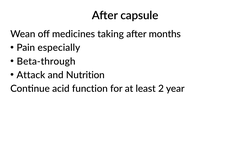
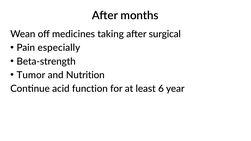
capsule: capsule -> months
months: months -> surgical
Beta-through: Beta-through -> Beta-strength
Attack: Attack -> Tumor
2: 2 -> 6
